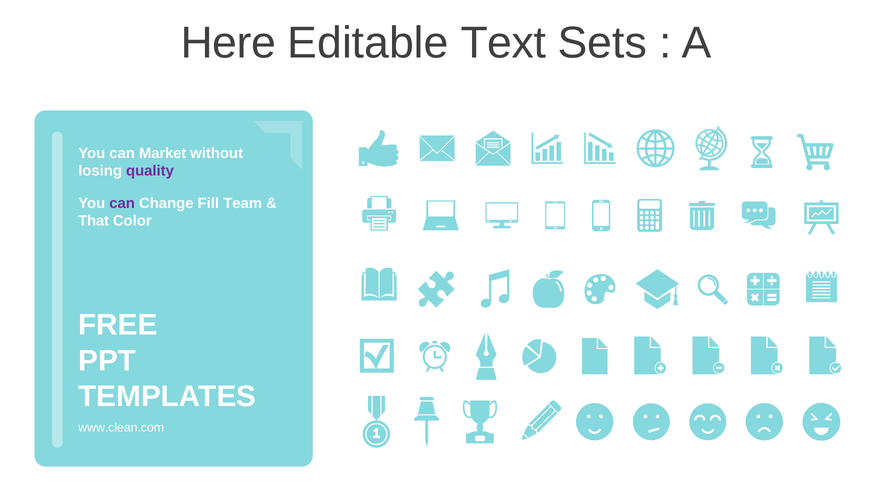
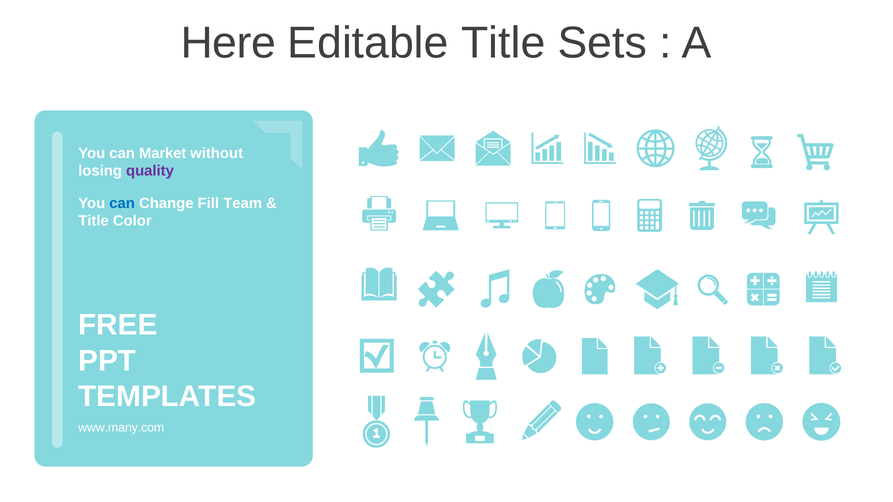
Editable Text: Text -> Title
can at (122, 203) colour: purple -> blue
That at (94, 221): That -> Title
www.clean.com: www.clean.com -> www.many.com
